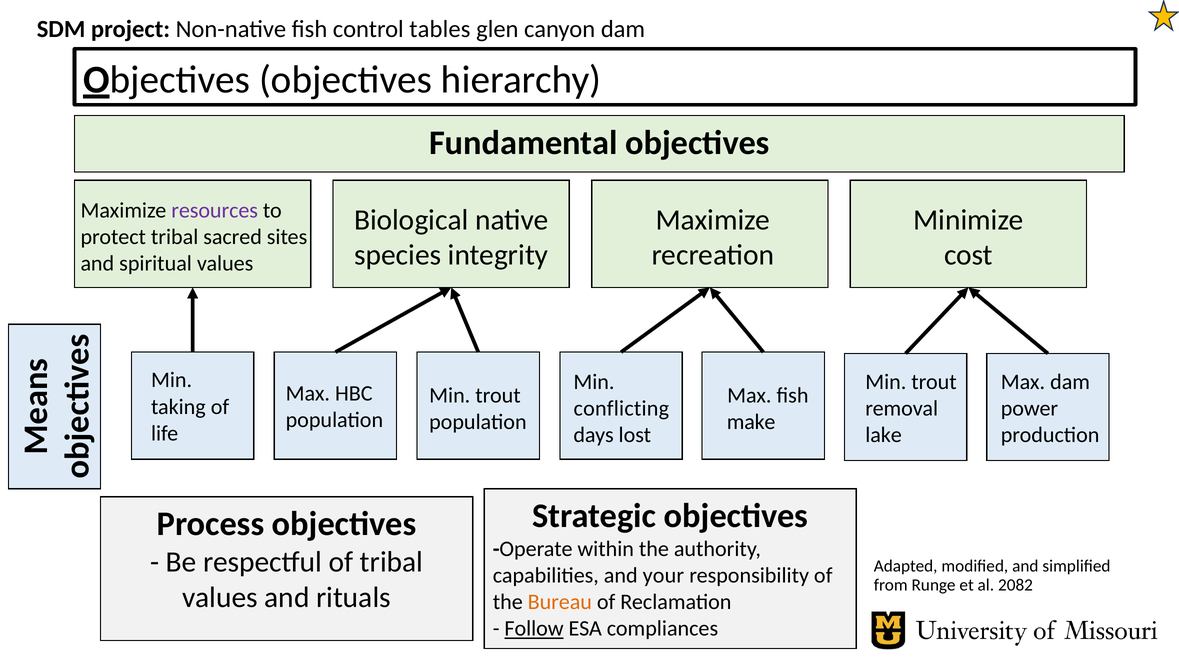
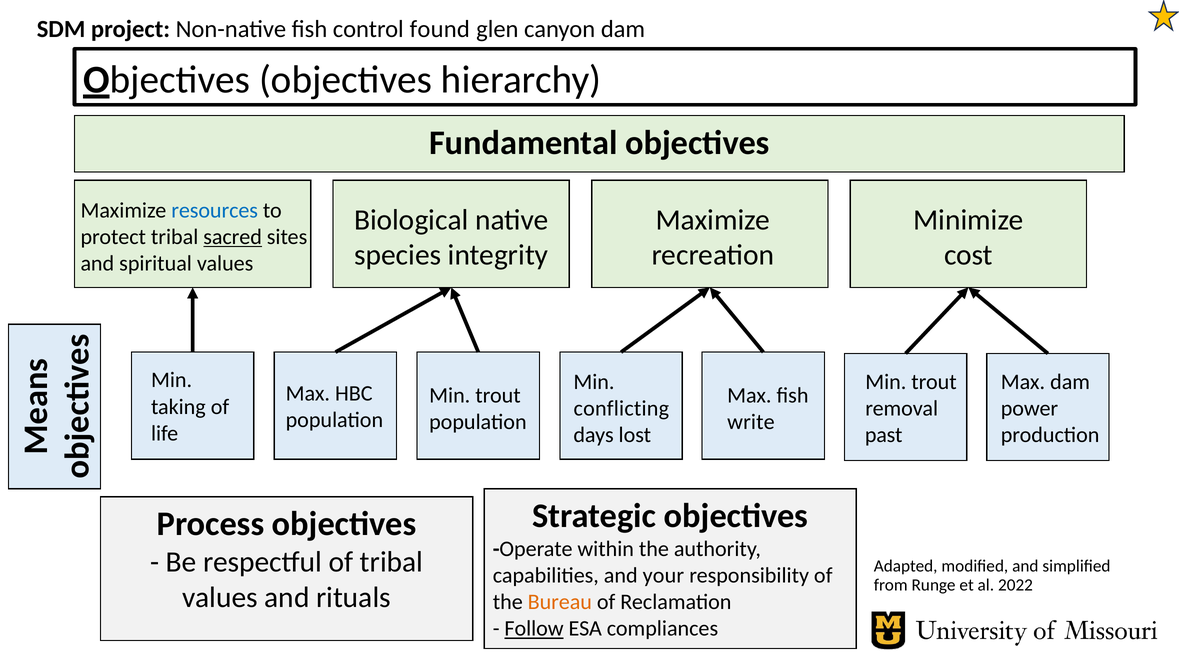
tables: tables -> found
resources colour: purple -> blue
sacred underline: none -> present
make: make -> write
lake: lake -> past
2082: 2082 -> 2022
